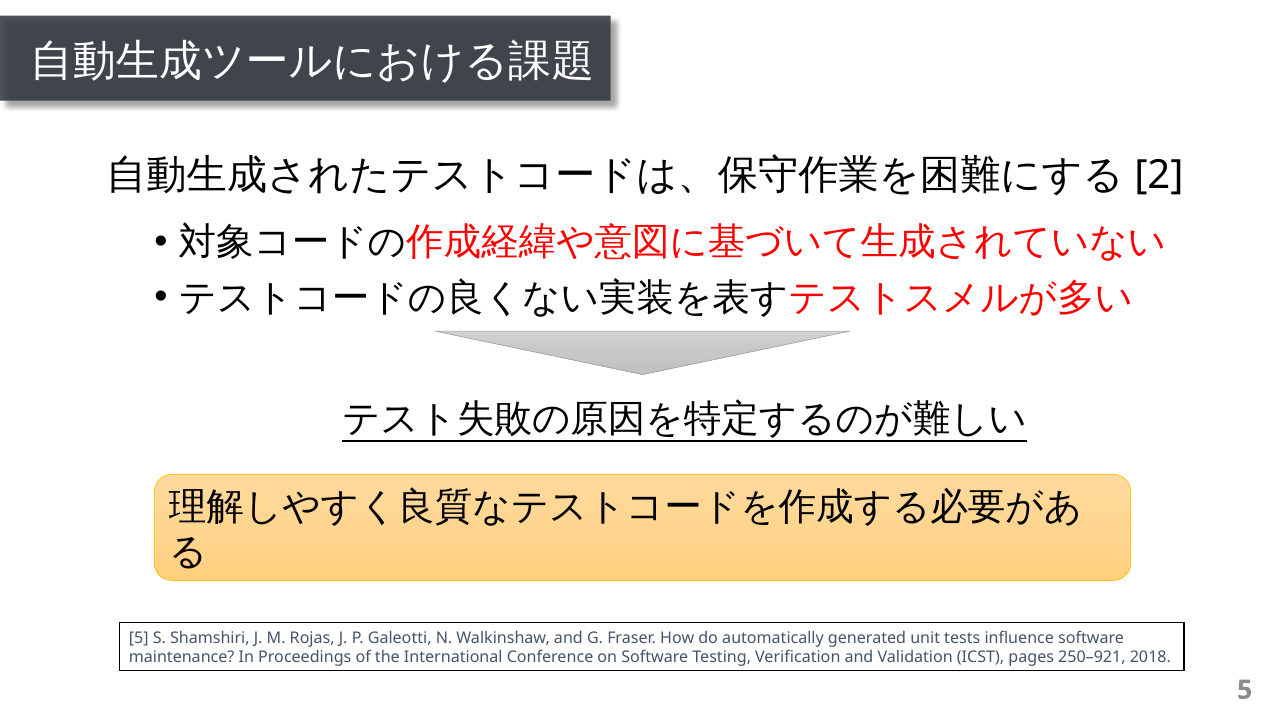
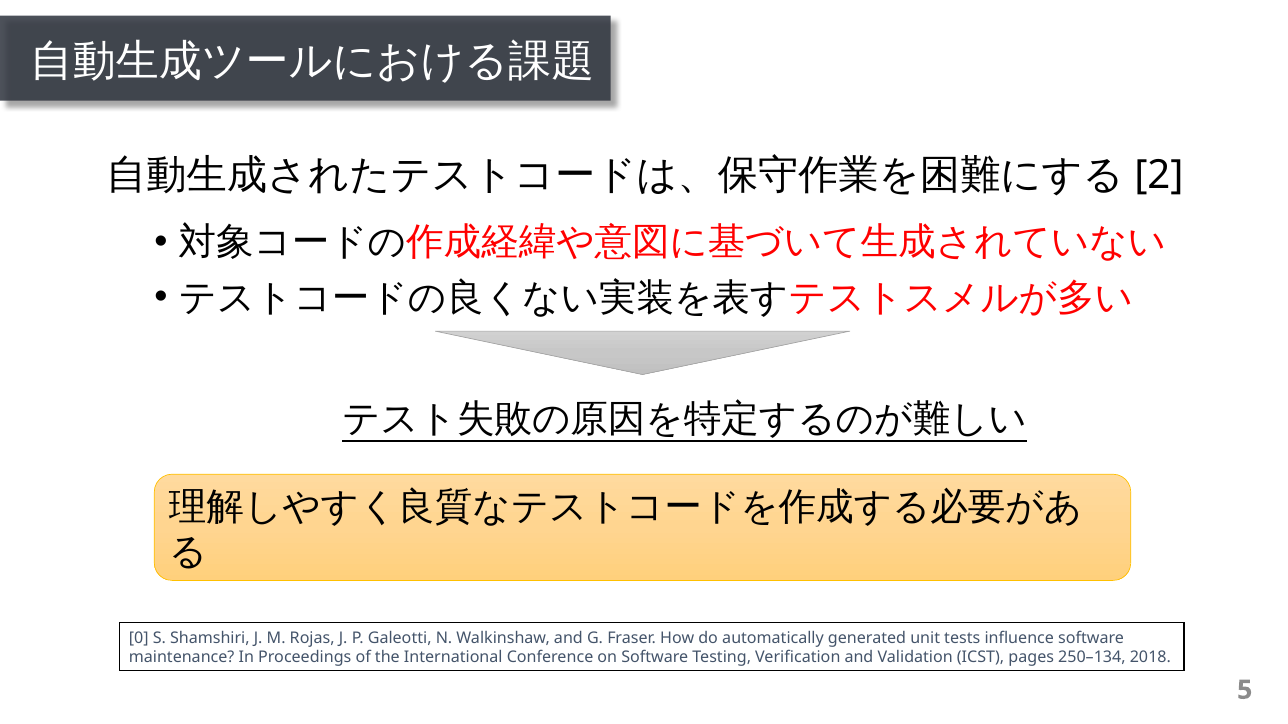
5 at (139, 638): 5 -> 0
250–921: 250–921 -> 250–134
